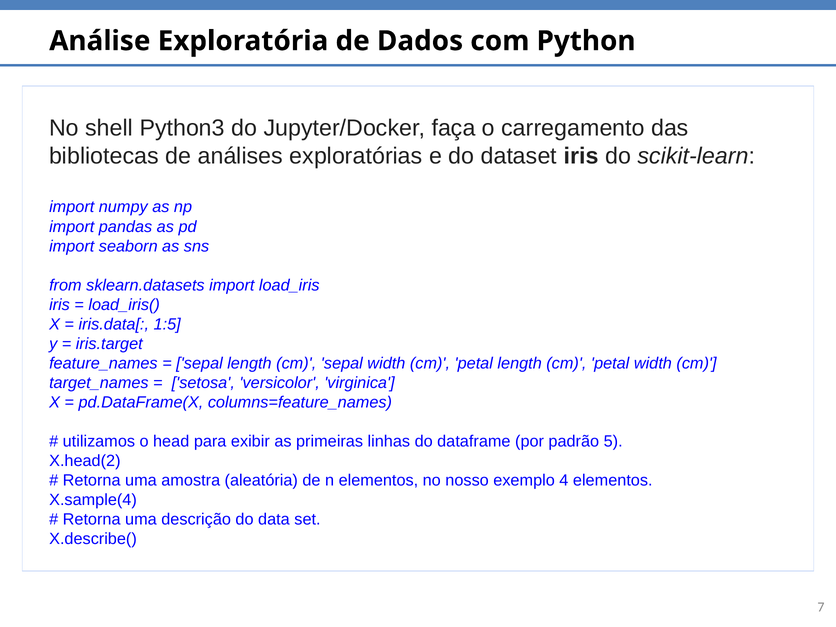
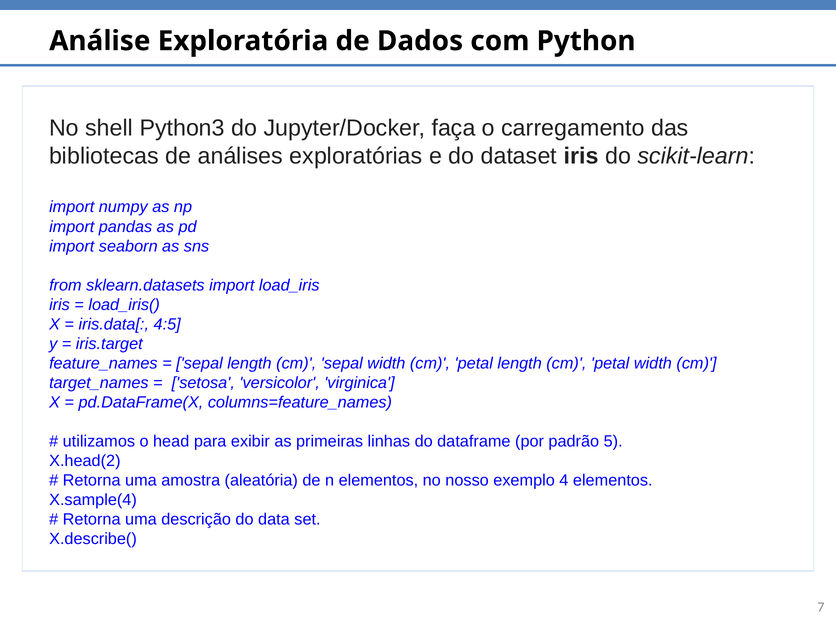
1:5: 1:5 -> 4:5
